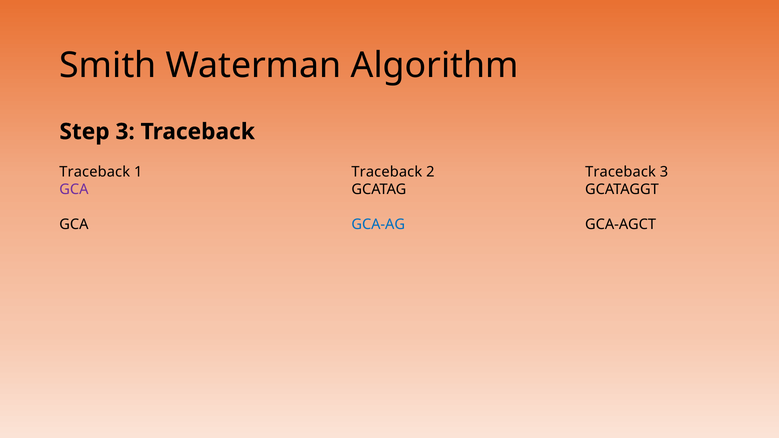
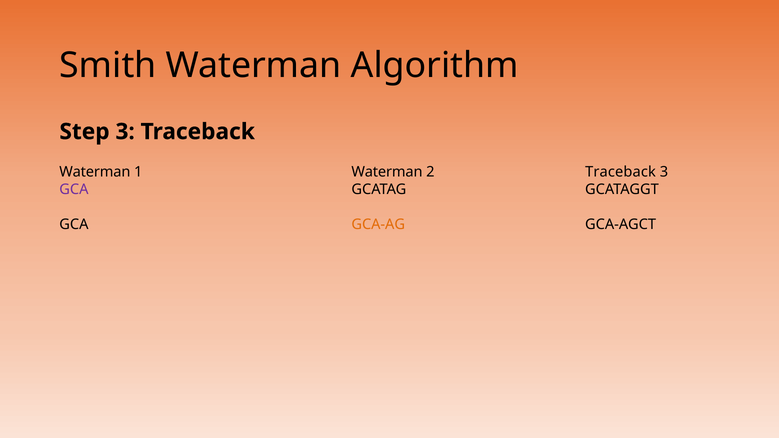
Traceback at (95, 172): Traceback -> Waterman
1 Traceback: Traceback -> Waterman
GCA-AG colour: blue -> orange
